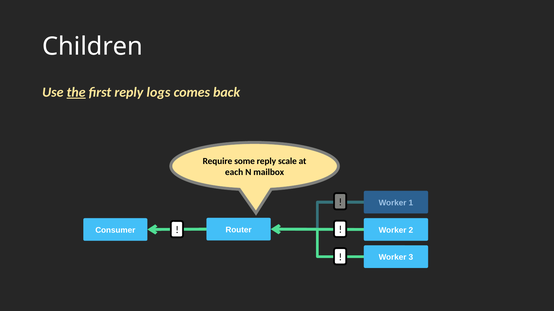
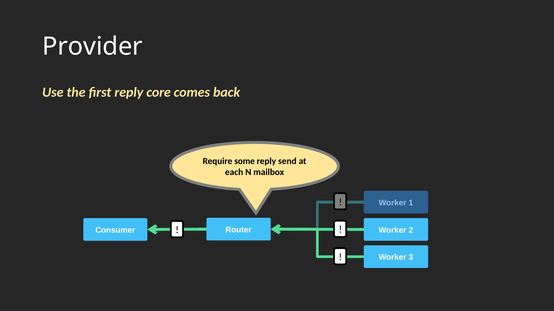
Children: Children -> Provider
the underline: present -> none
logs: logs -> core
scale: scale -> send
